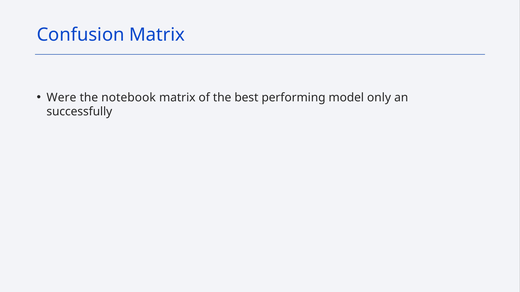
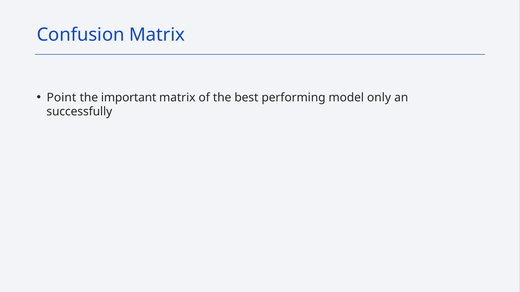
Were: Were -> Point
notebook: notebook -> important
